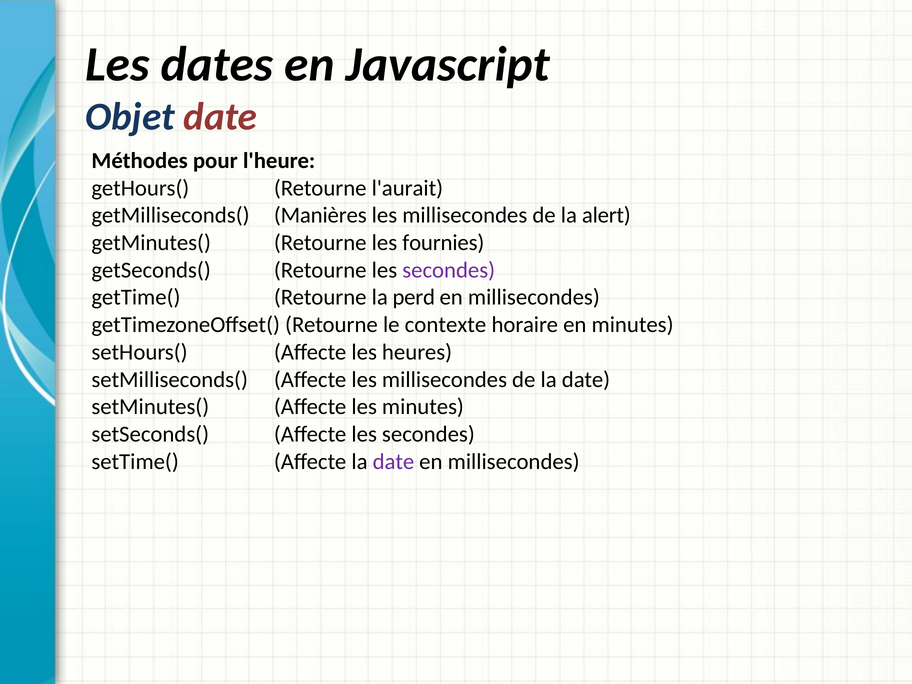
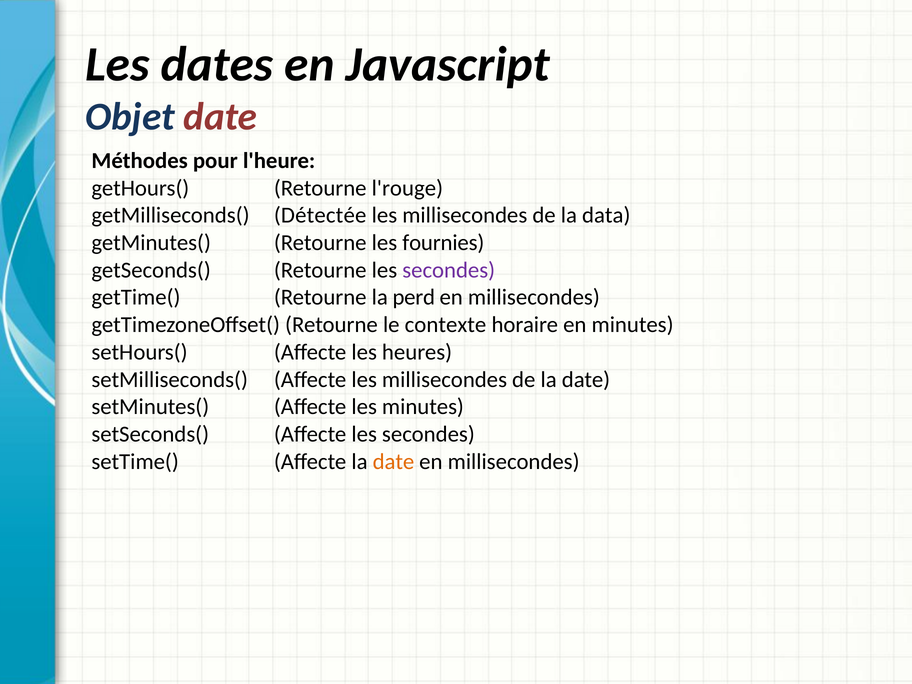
l'aurait: l'aurait -> l'rouge
Manières: Manières -> Détectée
alert: alert -> data
date at (393, 462) colour: purple -> orange
